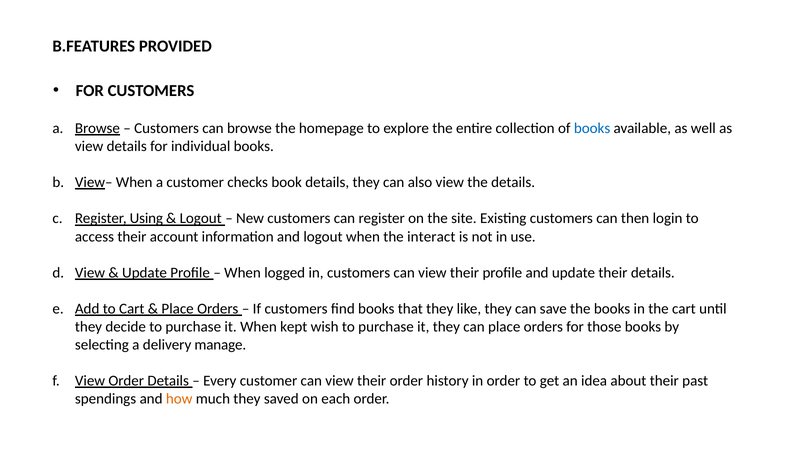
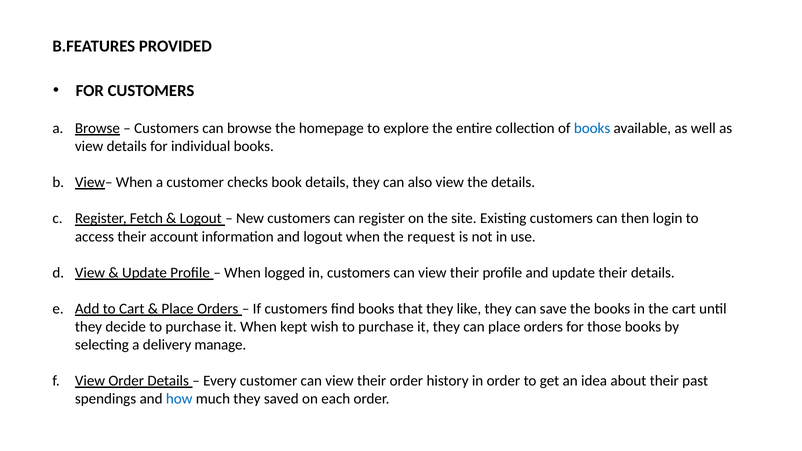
Using: Using -> Fetch
interact: interact -> request
how colour: orange -> blue
